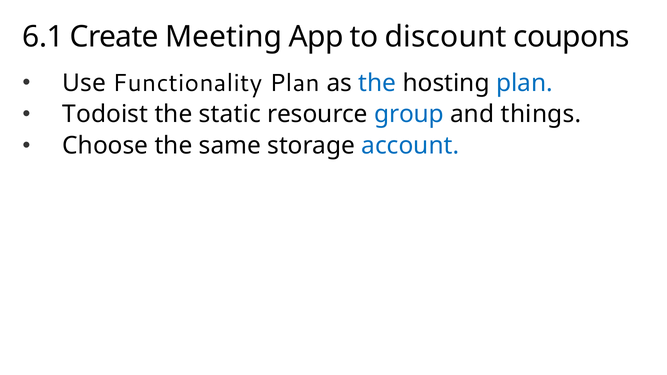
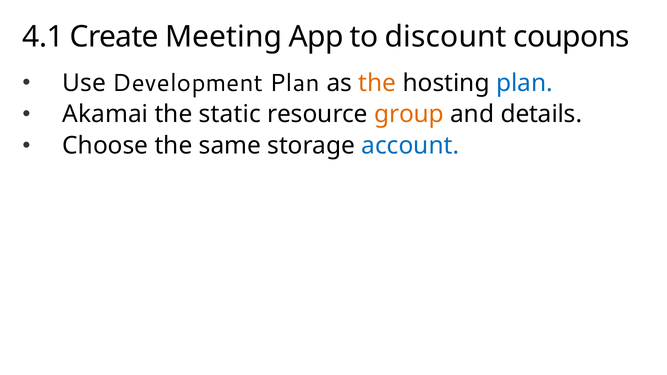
6.1: 6.1 -> 4.1
Functionality: Functionality -> Development
the at (377, 83) colour: blue -> orange
Todoist: Todoist -> Akamai
group colour: blue -> orange
things: things -> details
